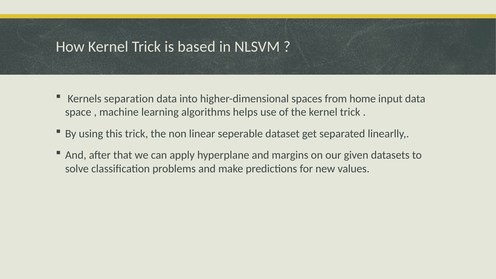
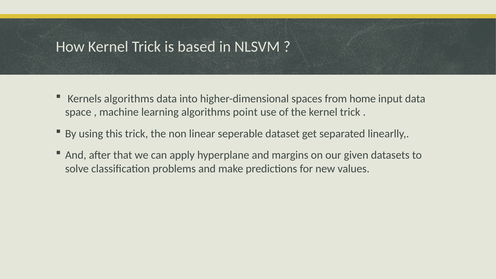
Kernels separation: separation -> algorithms
helps: helps -> point
